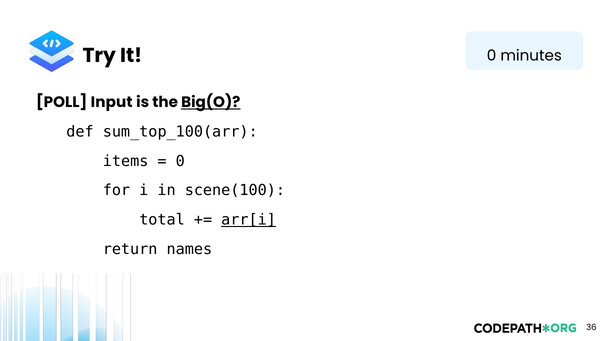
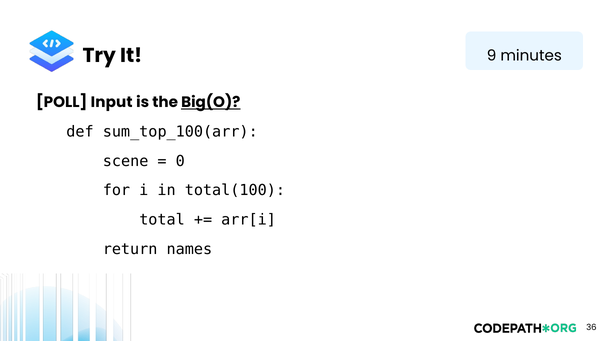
0 at (492, 55): 0 -> 9
items: items -> scene
scene(100: scene(100 -> total(100
arr[i underline: present -> none
